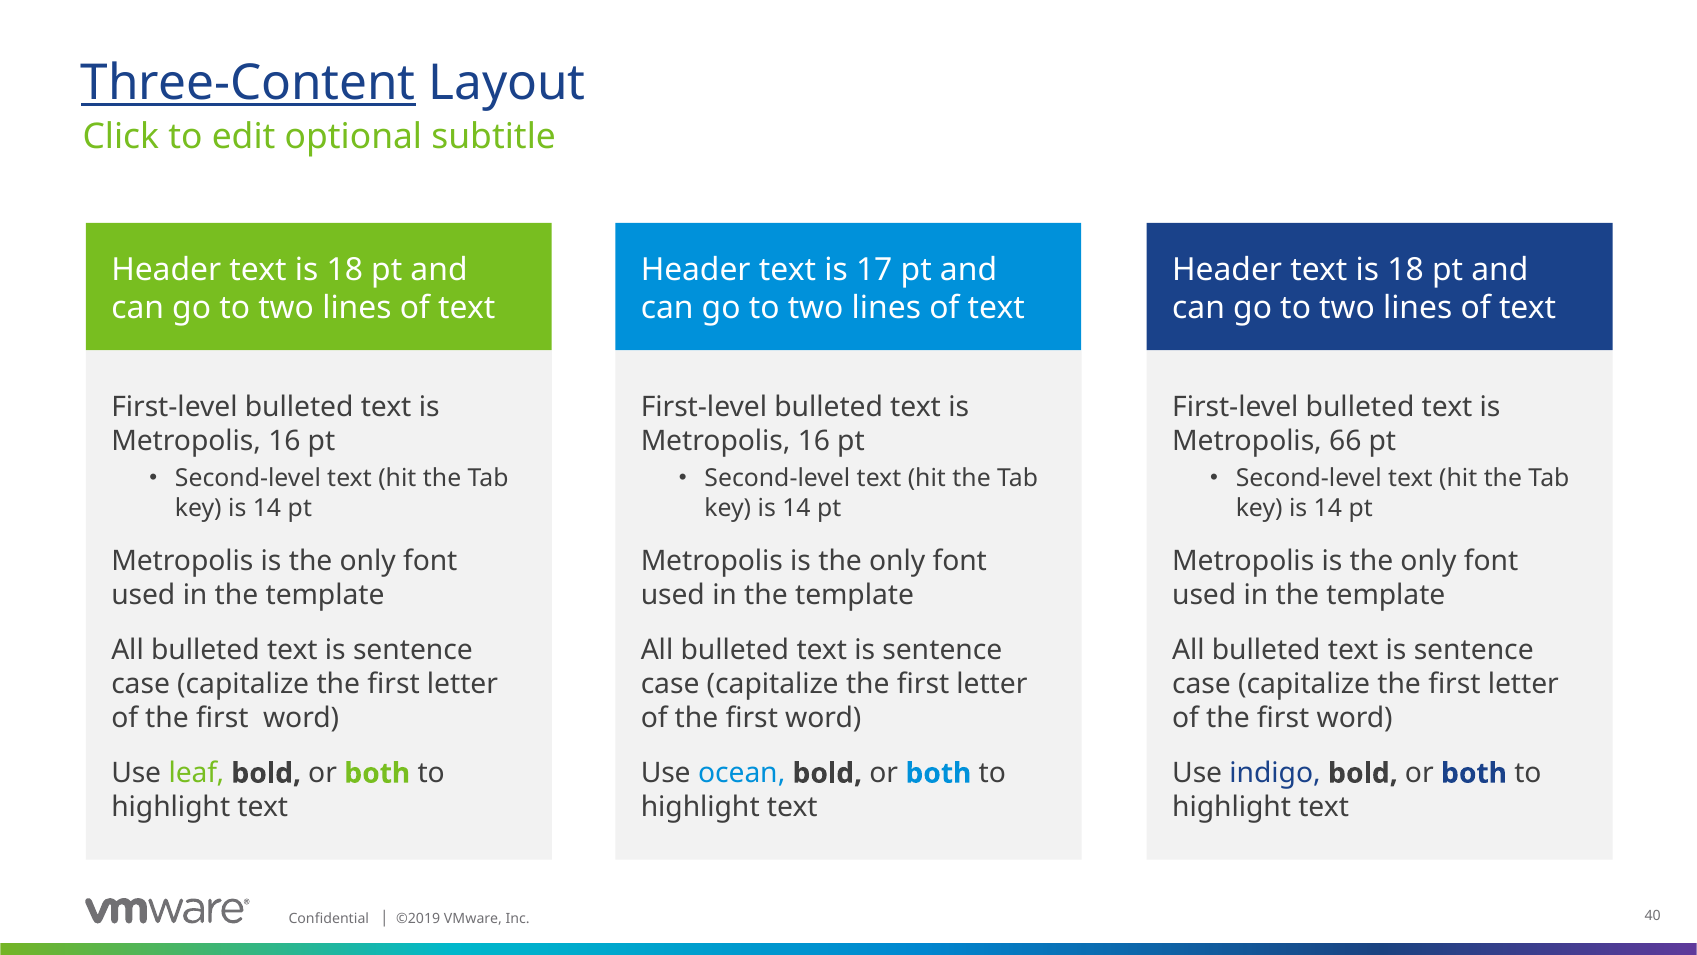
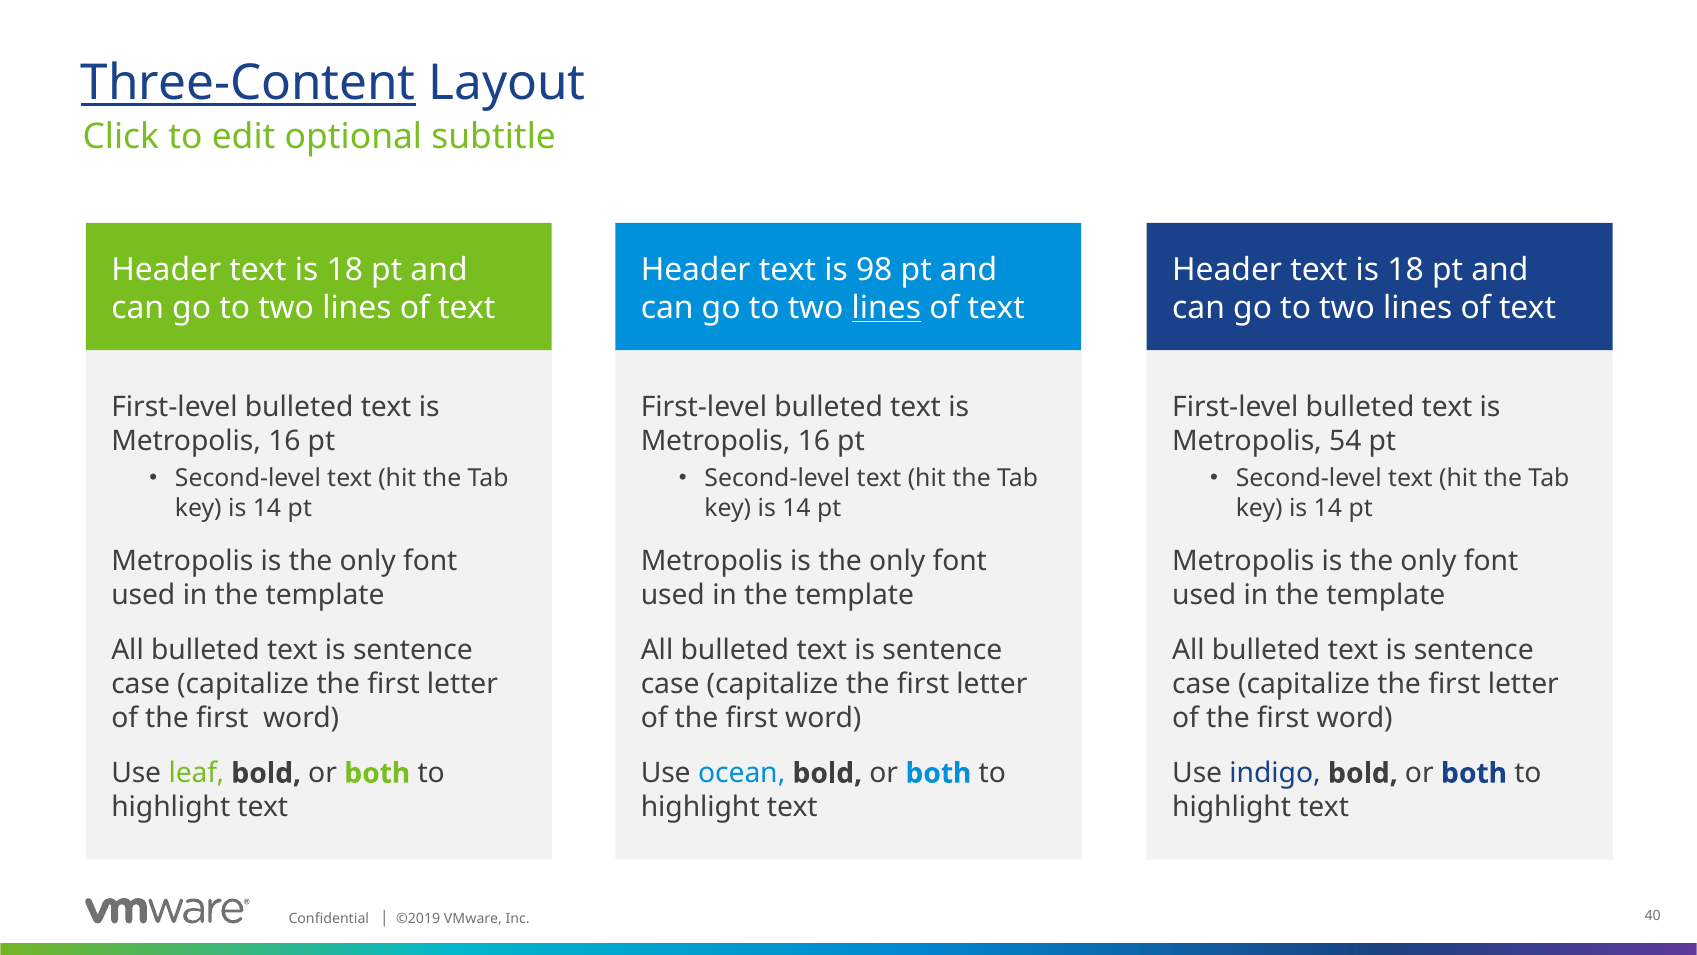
17: 17 -> 98
lines at (886, 308) underline: none -> present
66: 66 -> 54
